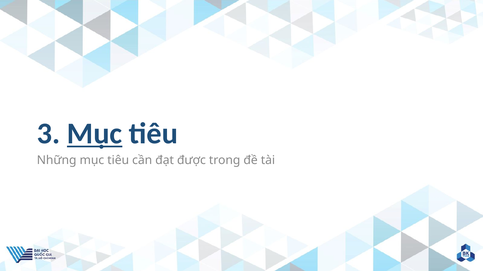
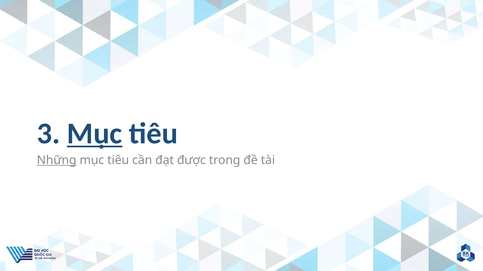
Những underline: none -> present
